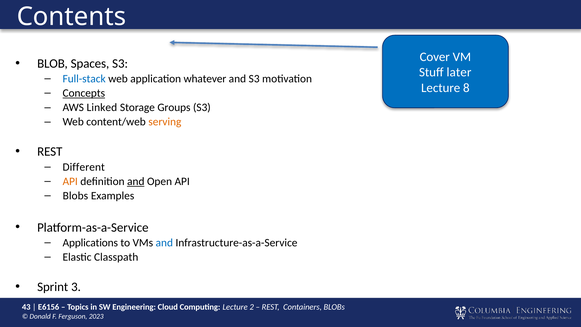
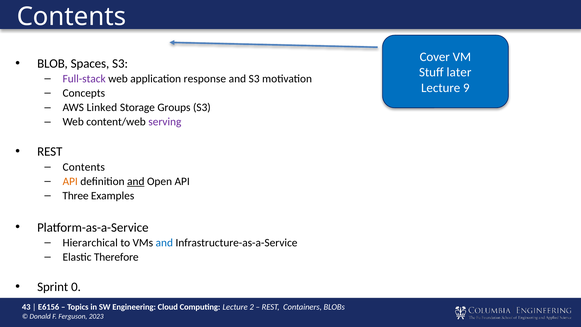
Full-stack colour: blue -> purple
whatever: whatever -> response
8: 8 -> 9
Concepts underline: present -> none
serving colour: orange -> purple
Different at (84, 167): Different -> Contents
Blobs at (75, 196): Blobs -> Three
Applications: Applications -> Hierarchical
Classpath: Classpath -> Therefore
3: 3 -> 0
